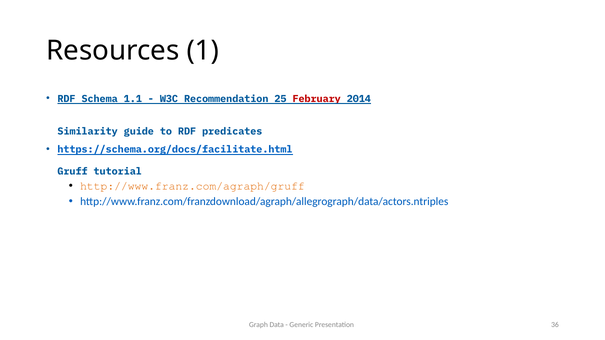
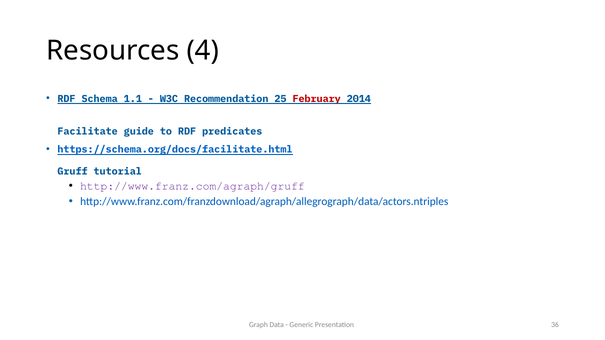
1: 1 -> 4
Similarity: Similarity -> Facilitate
http://www.franz.com/agraph/gruff colour: orange -> purple
